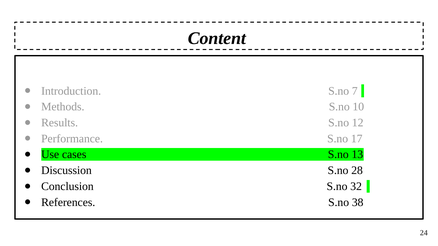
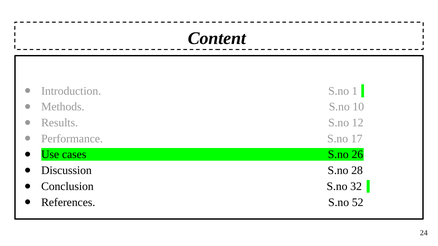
7: 7 -> 1
13: 13 -> 26
38: 38 -> 52
